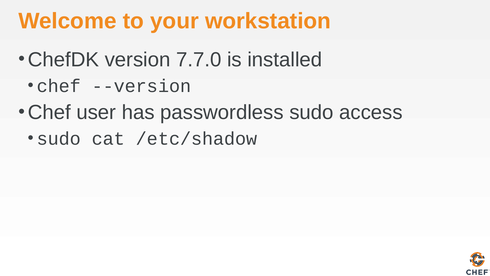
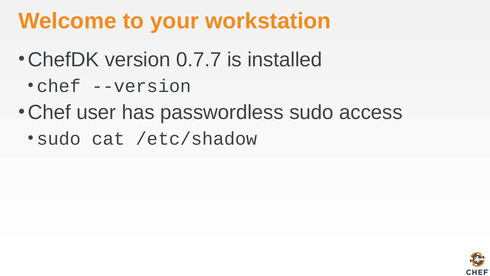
7.7.0: 7.7.0 -> 0.7.7
